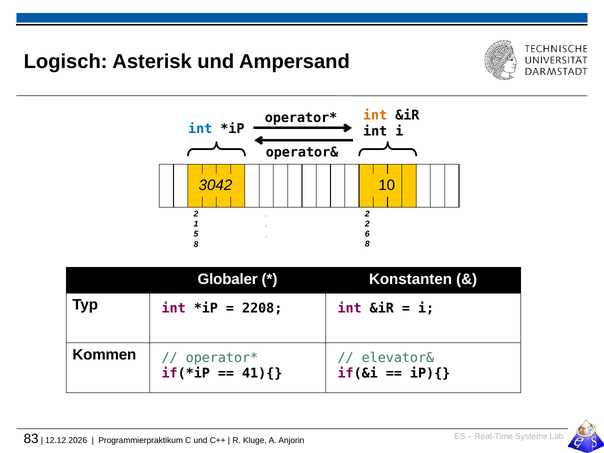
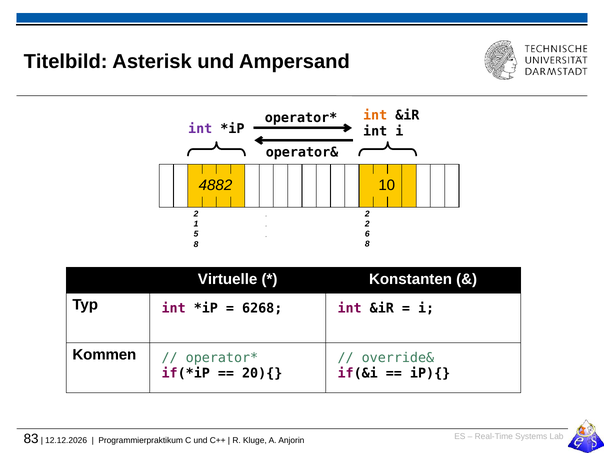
Logisch: Logisch -> Titelbild
int at (200, 129) colour: blue -> purple
3042: 3042 -> 4882
Globaler: Globaler -> Virtuelle
2208: 2208 -> 6268
elevator&: elevator& -> override&
41){: 41){ -> 20){
